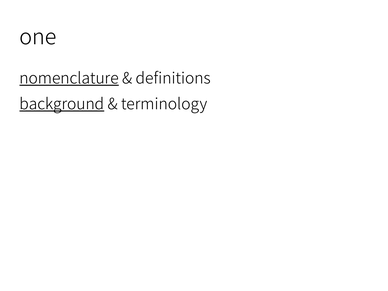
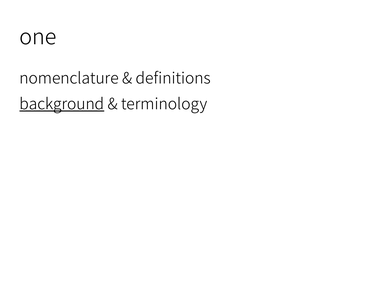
nomenclature underline: present -> none
